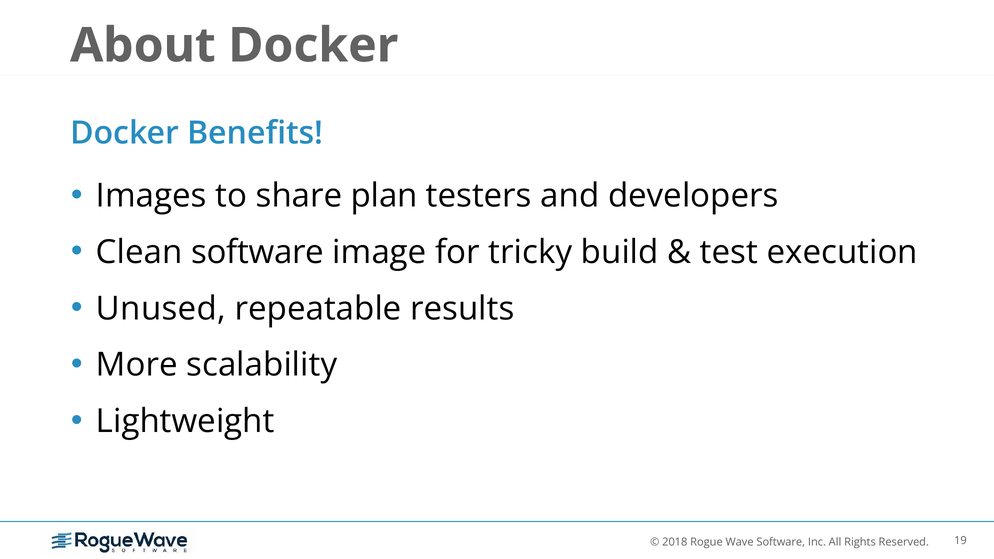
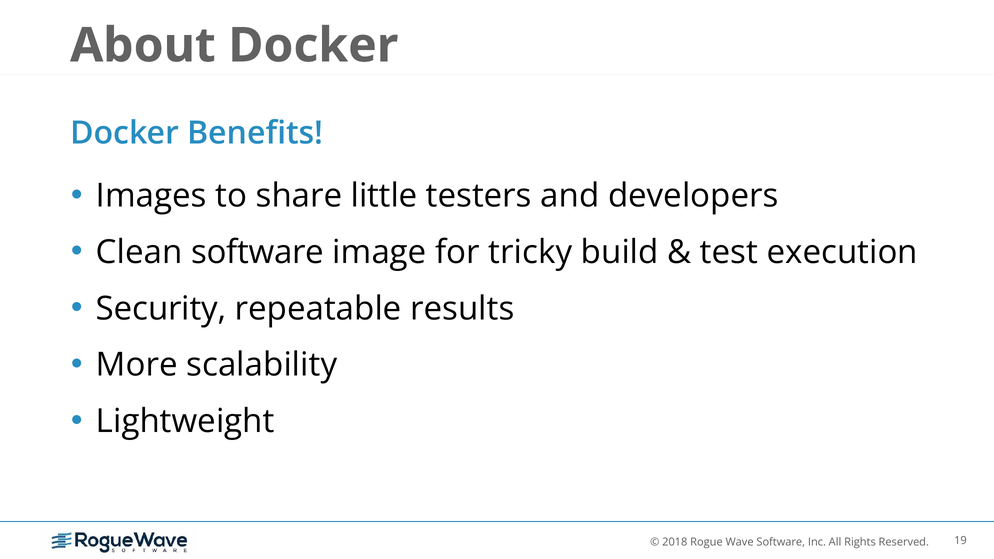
plan: plan -> little
Unused: Unused -> Security
